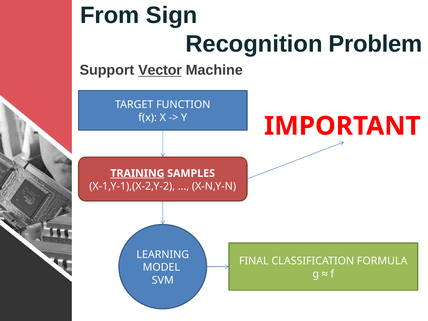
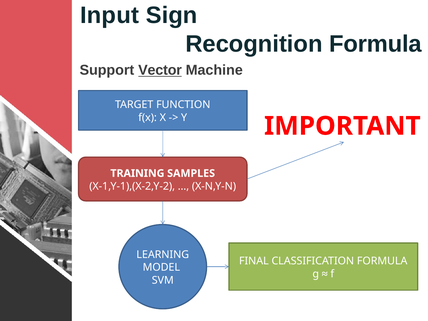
From: From -> Input
Recognition Problem: Problem -> Formula
TRAINING underline: present -> none
